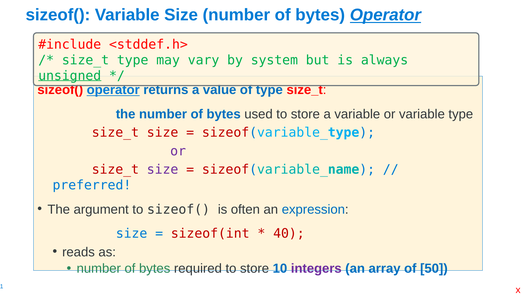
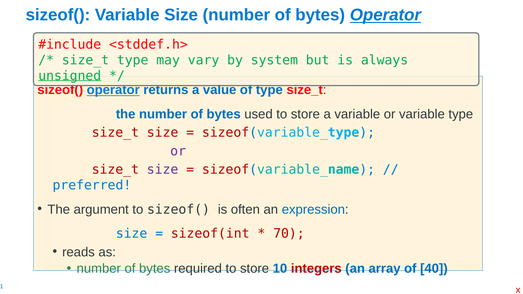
40: 40 -> 70
integers colour: purple -> red
50: 50 -> 40
